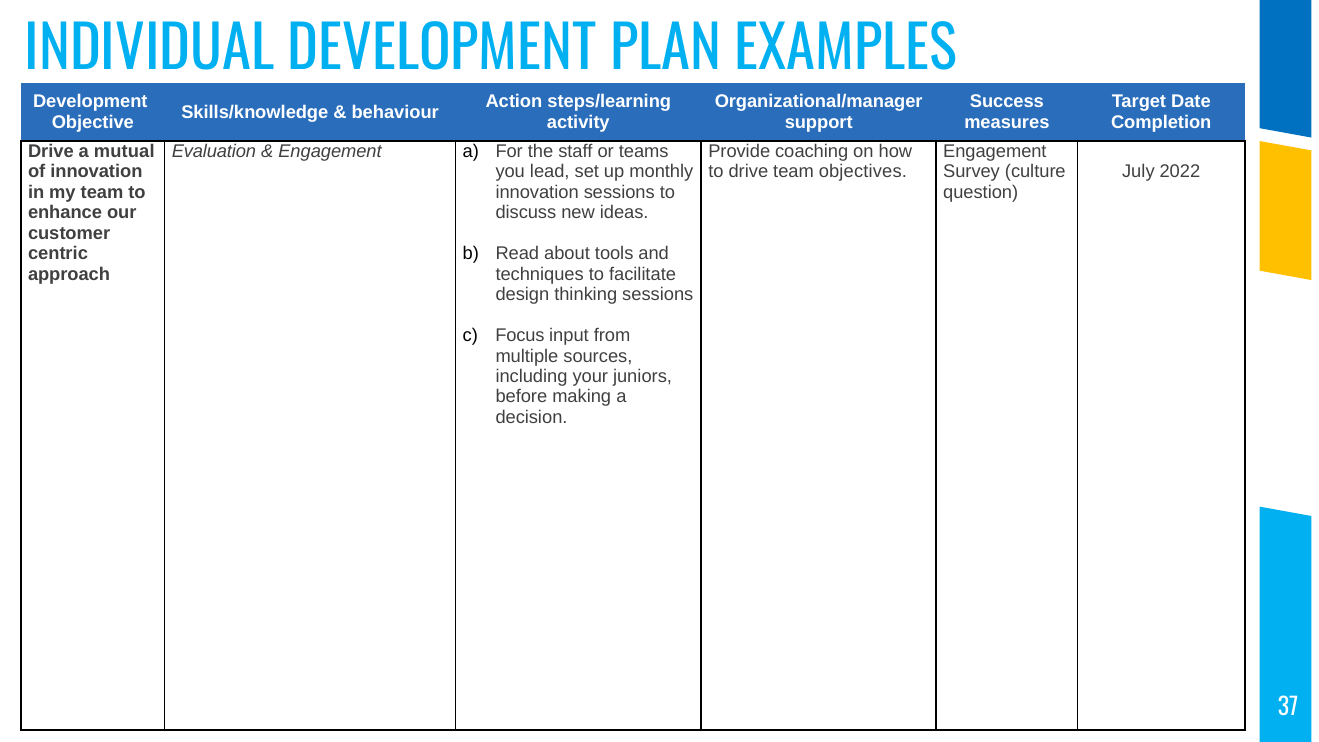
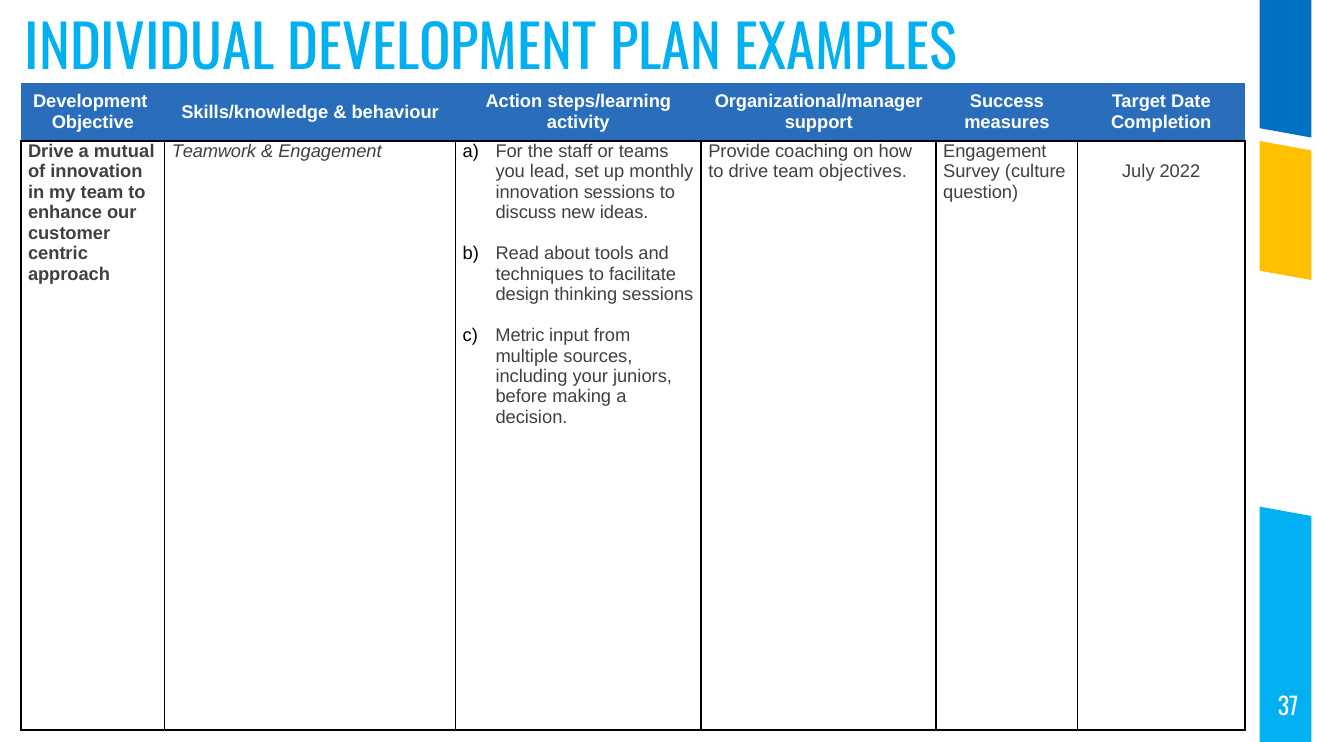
Evaluation: Evaluation -> Teamwork
Focus: Focus -> Metric
